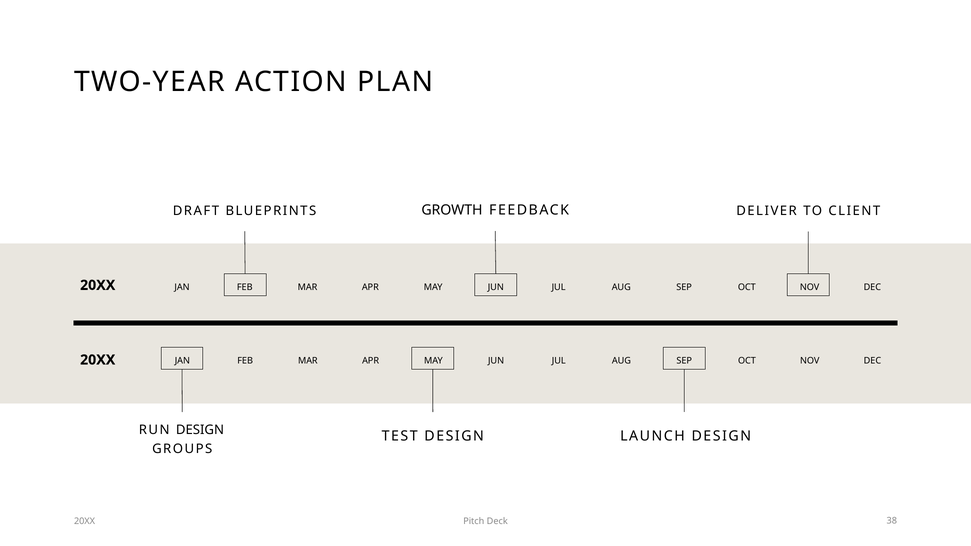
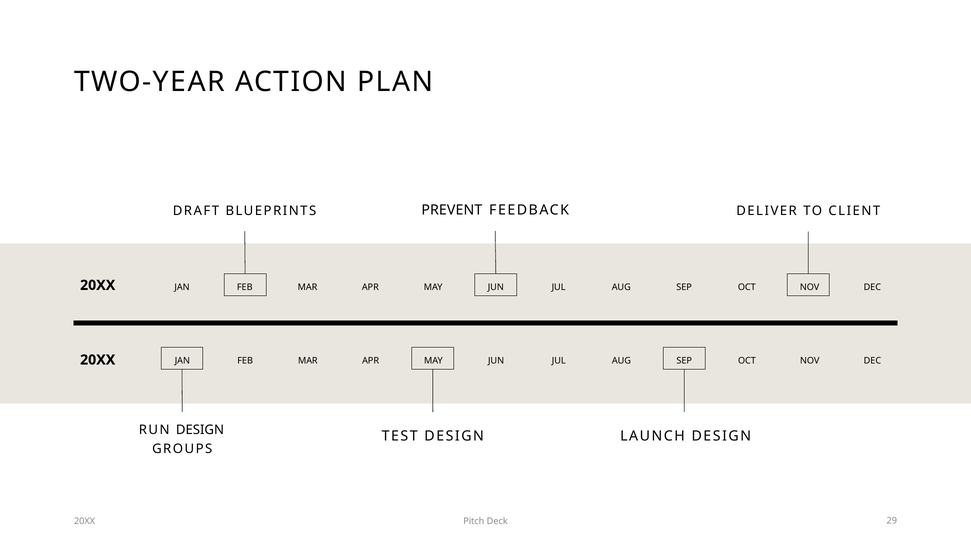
GROWTH: GROWTH -> PREVENT
38: 38 -> 29
